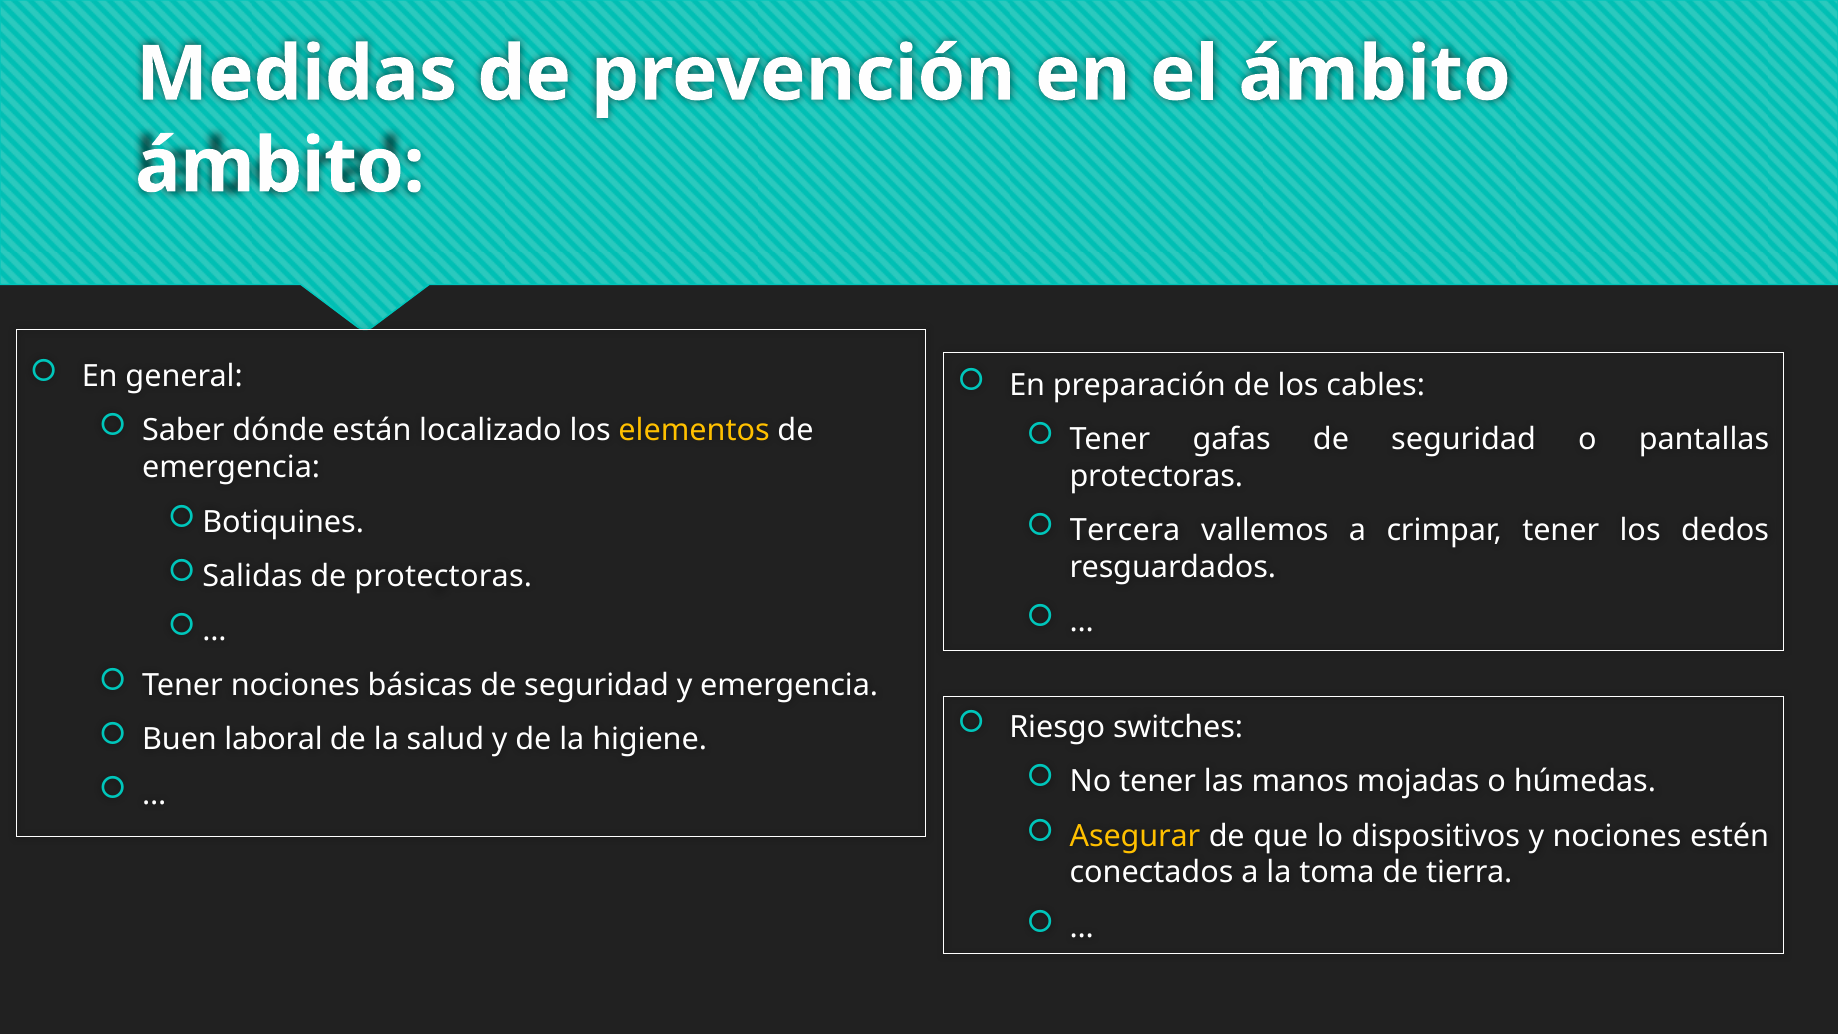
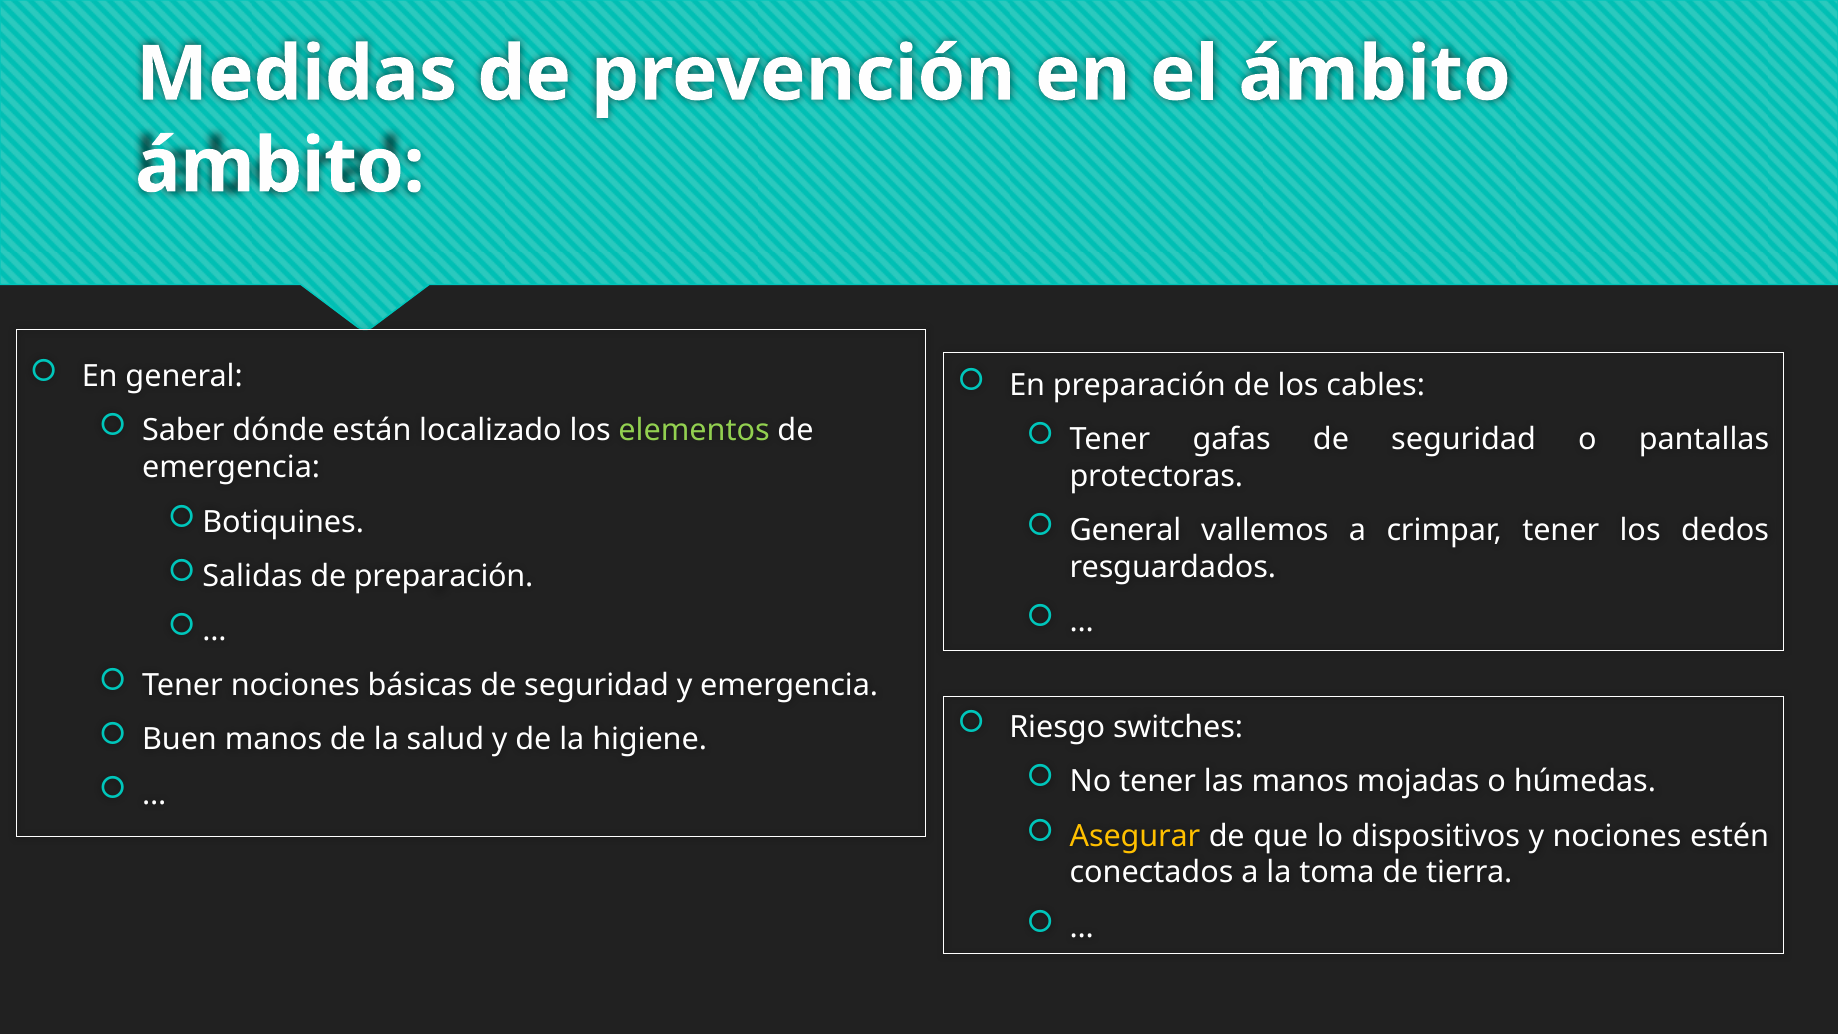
elementos colour: yellow -> light green
Tercera at (1125, 530): Tercera -> General
de protectoras: protectoras -> preparación
Buen laboral: laboral -> manos
